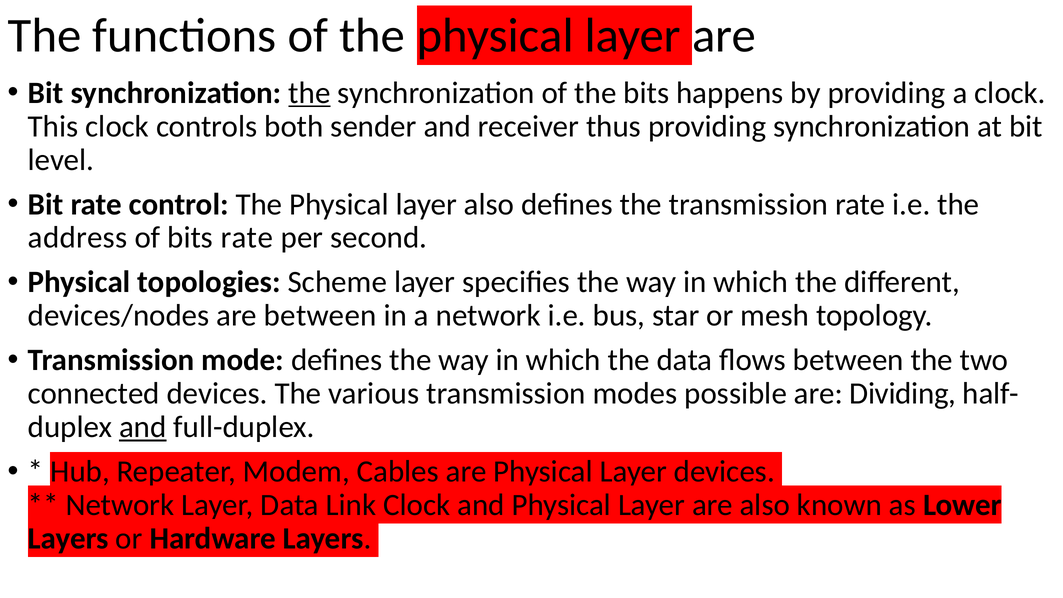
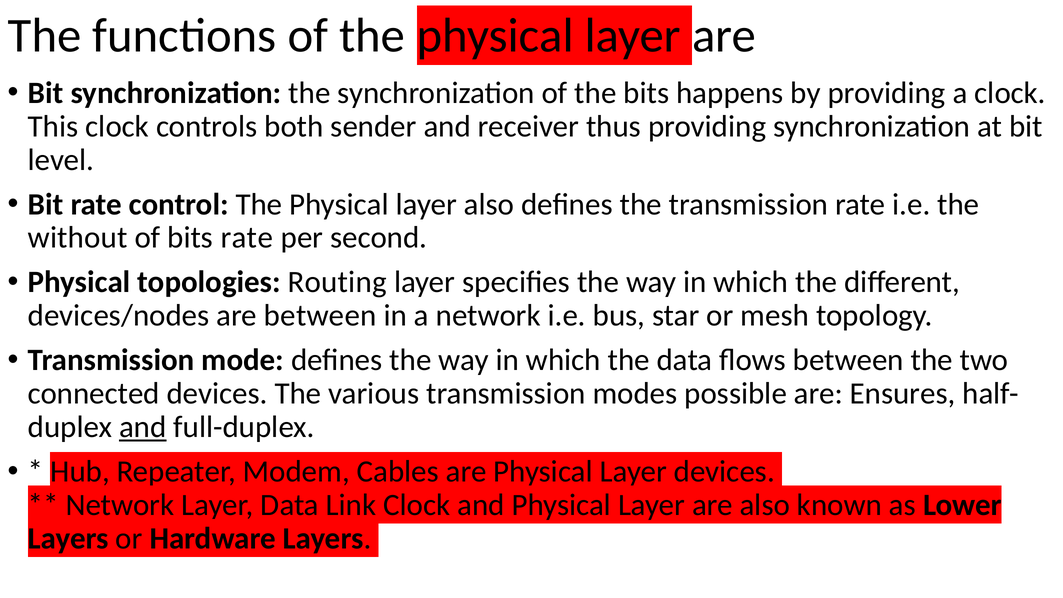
the at (309, 93) underline: present -> none
address: address -> without
Scheme: Scheme -> Routing
Dividing: Dividing -> Ensures
